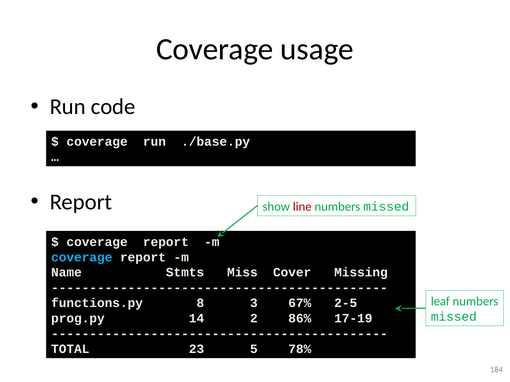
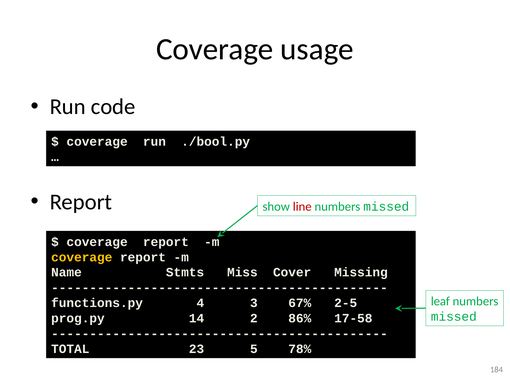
./base.py: ./base.py -> ./bool.py
coverage at (82, 258) colour: light blue -> yellow
8: 8 -> 4
17-19: 17-19 -> 17-58
